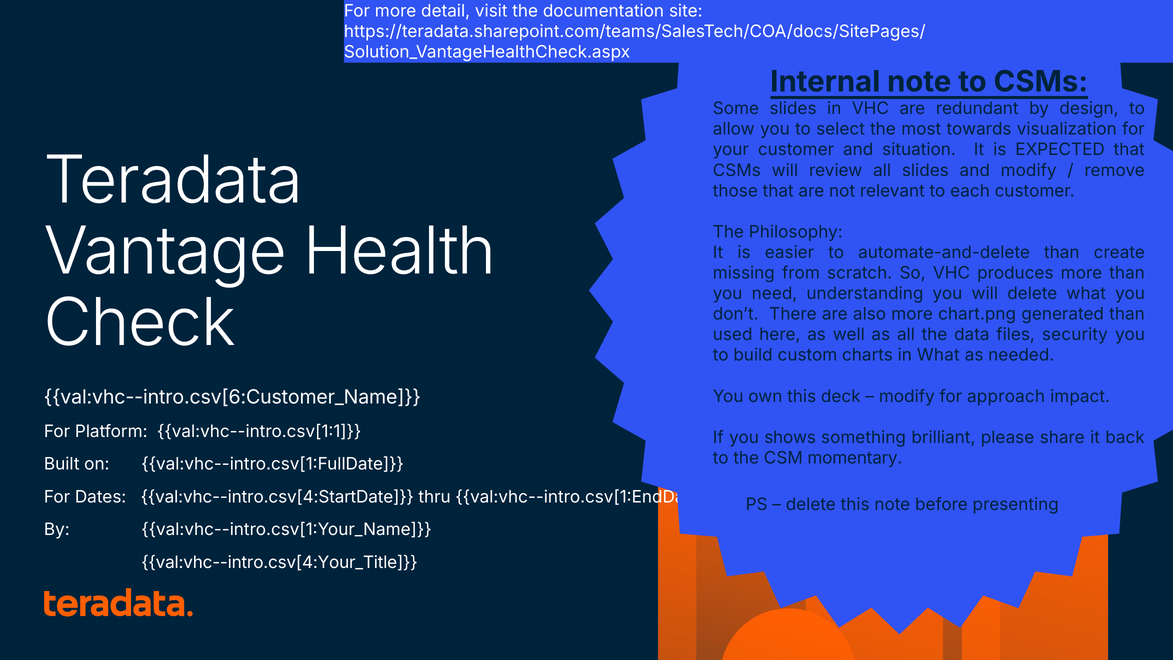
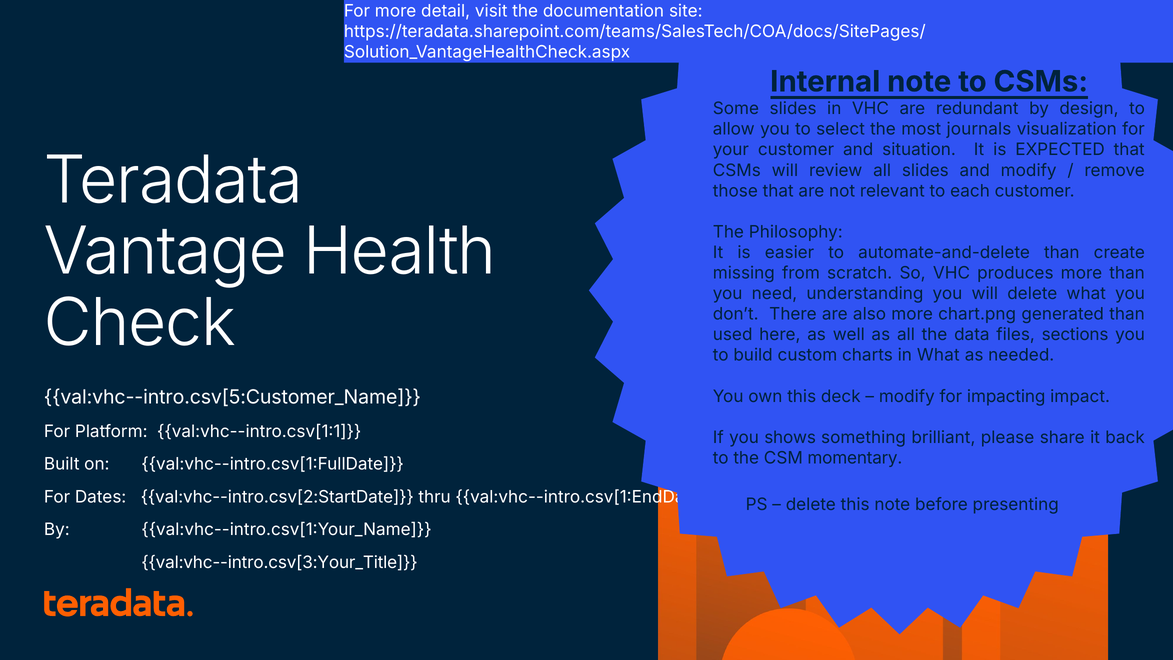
towards: towards -> journals
security: security -> sections
approach: approach -> impacting
val:vhc--intro.csv[6:Customer_Name: val:vhc--intro.csv[6:Customer_Name -> val:vhc--intro.csv[5:Customer_Name
val:vhc--intro.csv[4:StartDate: val:vhc--intro.csv[4:StartDate -> val:vhc--intro.csv[2:StartDate
val:vhc--intro.csv[4:Your_Title: val:vhc--intro.csv[4:Your_Title -> val:vhc--intro.csv[3:Your_Title
